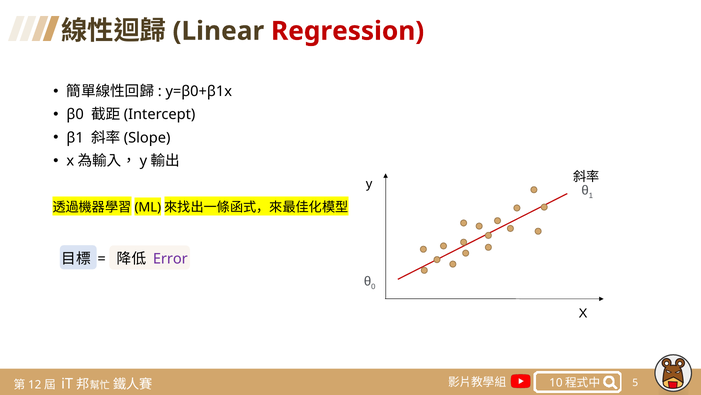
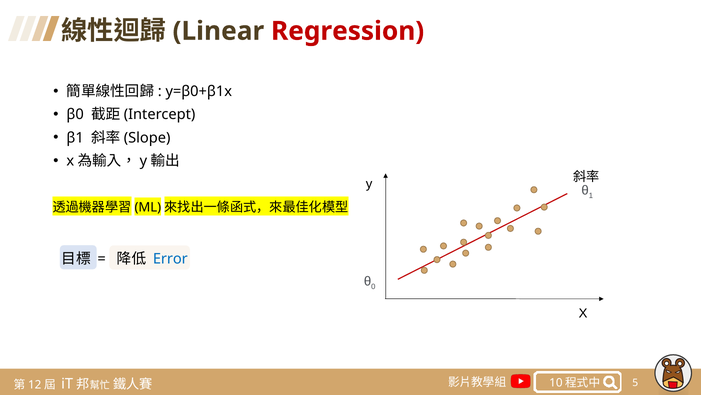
Error colour: purple -> blue
